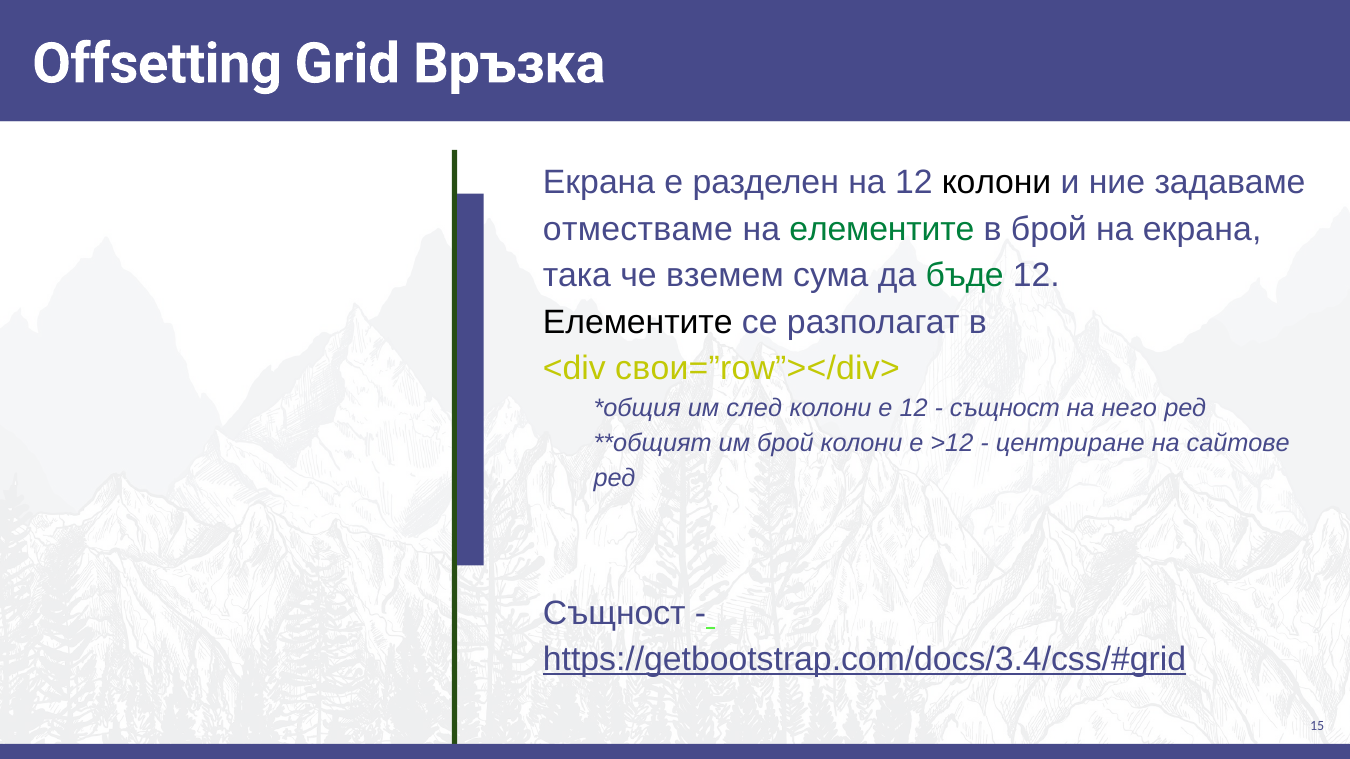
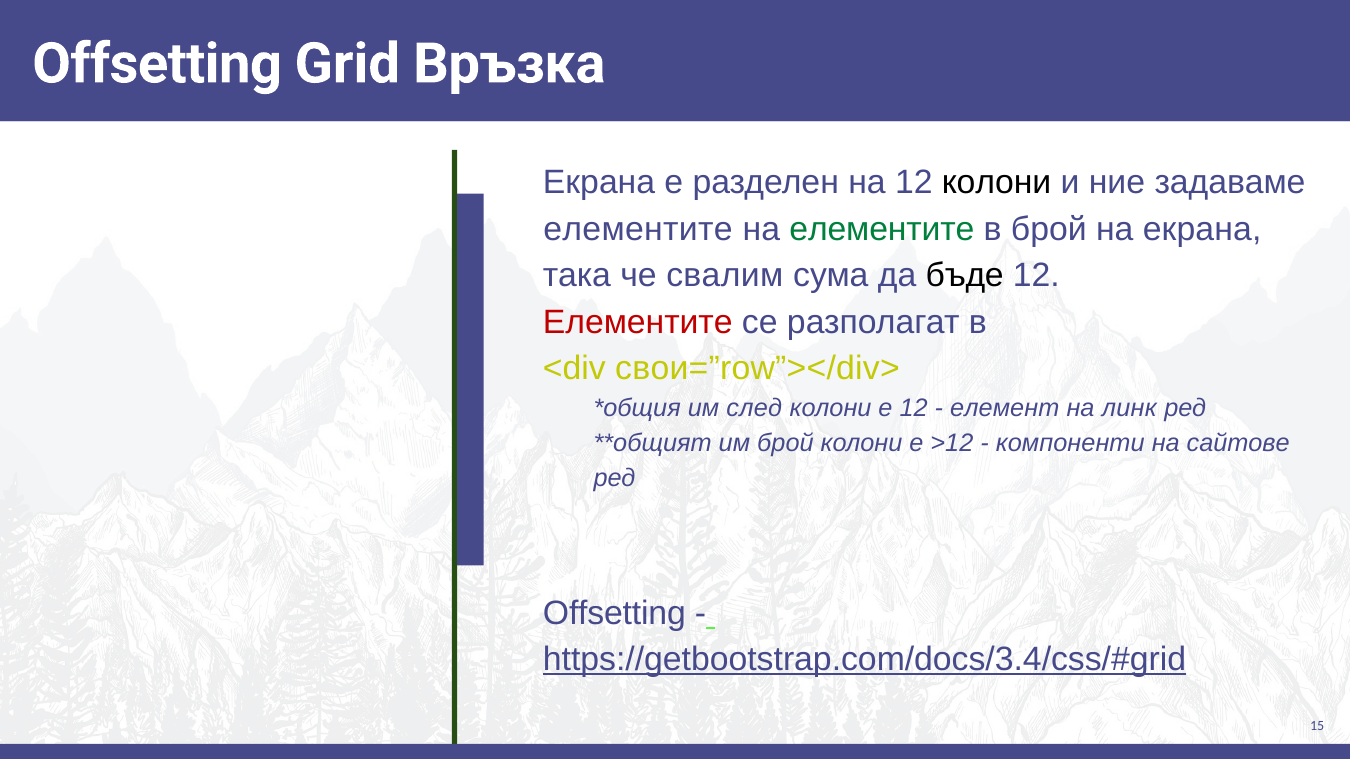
отместваме at (638, 229): отместваме -> елементите
вземем: вземем -> свалим
бъде colour: green -> black
Елементите at (638, 322) colour: black -> red
същност at (1005, 408): същност -> елемент
него: него -> линк
центриране: центриране -> компоненти
Същност at (614, 613): Същност -> Offsetting
